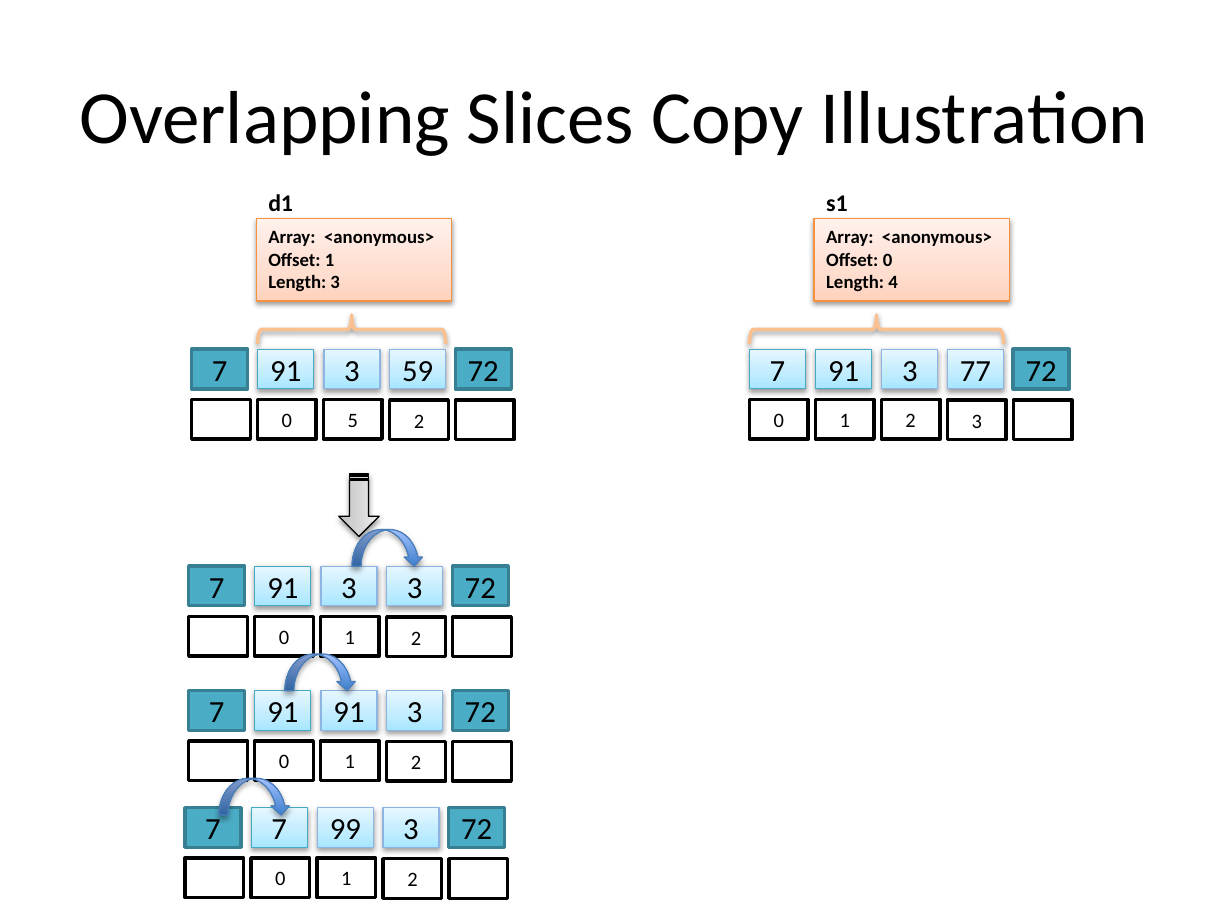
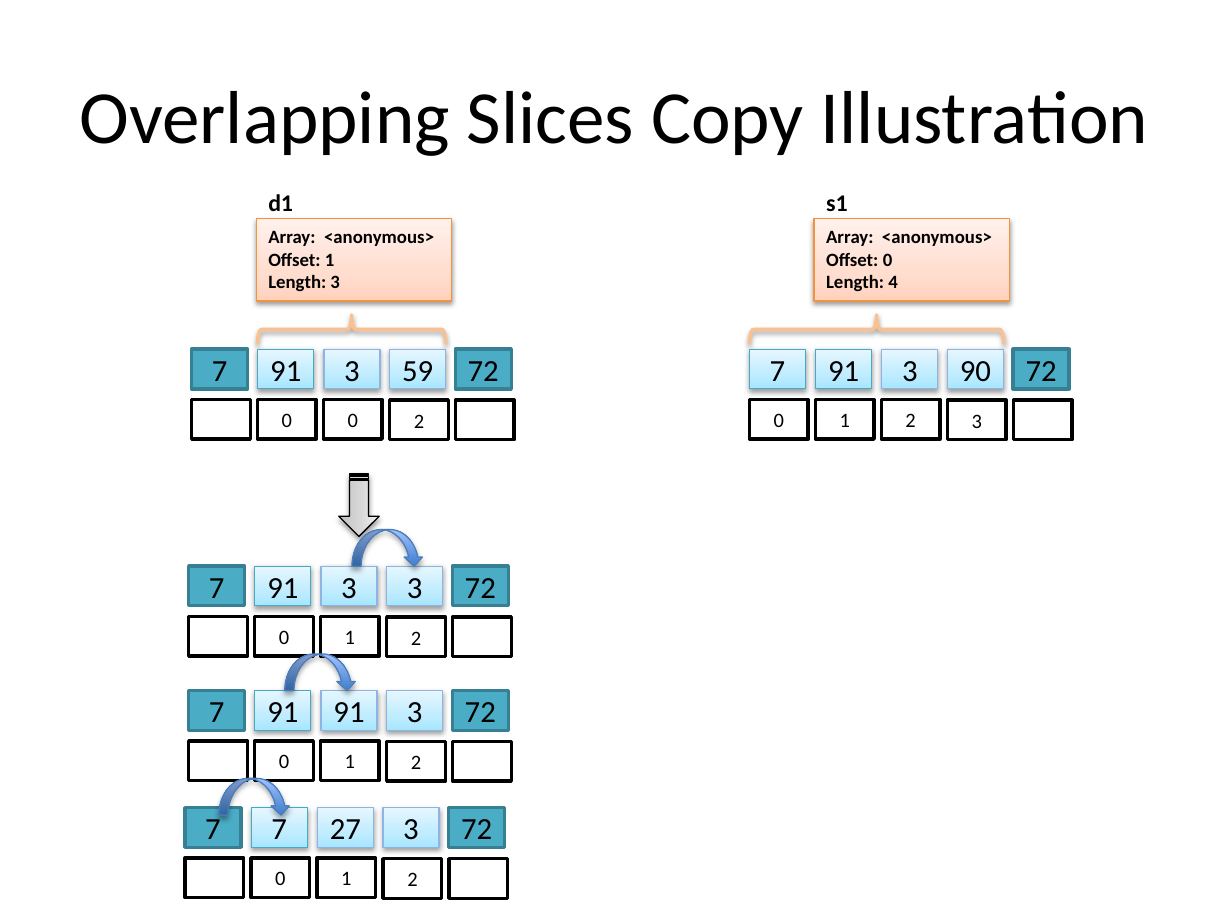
77: 77 -> 90
0 5: 5 -> 0
99: 99 -> 27
